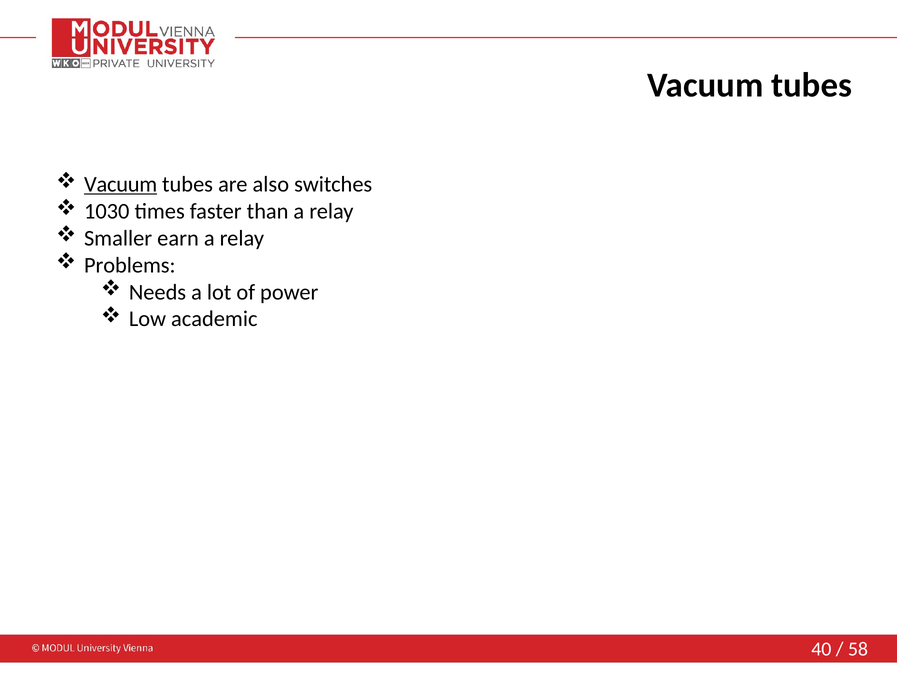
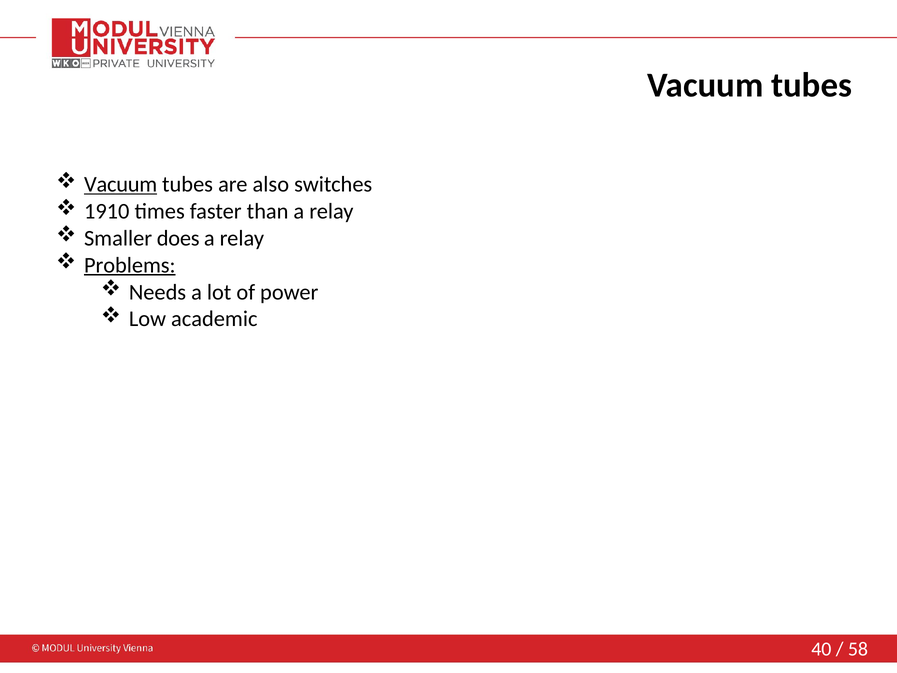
1030: 1030 -> 1910
earn: earn -> does
Problems underline: none -> present
